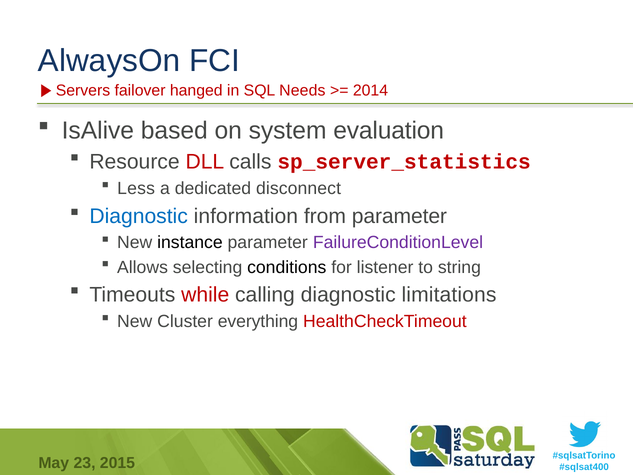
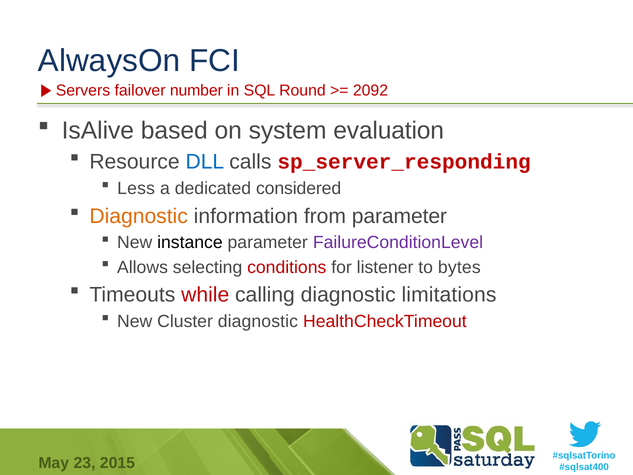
hanged: hanged -> number
Needs: Needs -> Round
2014: 2014 -> 2092
DLL colour: red -> blue
sp_server_statistics: sp_server_statistics -> sp_server_responding
disconnect: disconnect -> considered
Diagnostic at (139, 216) colour: blue -> orange
conditions colour: black -> red
string: string -> bytes
Cluster everything: everything -> diagnostic
